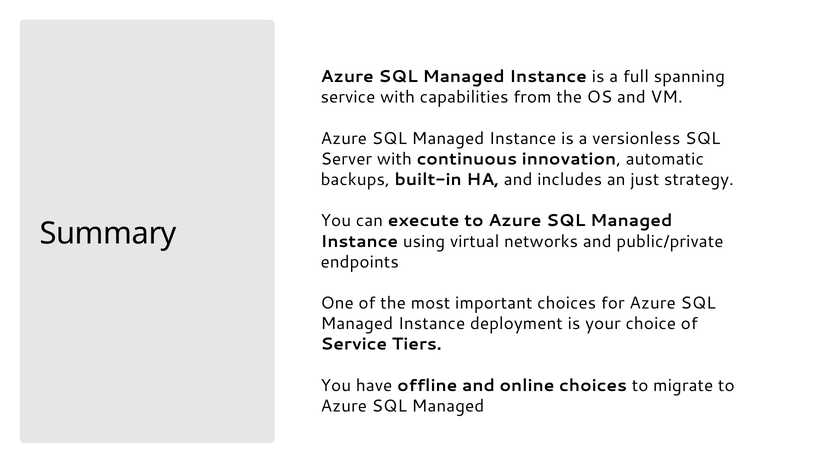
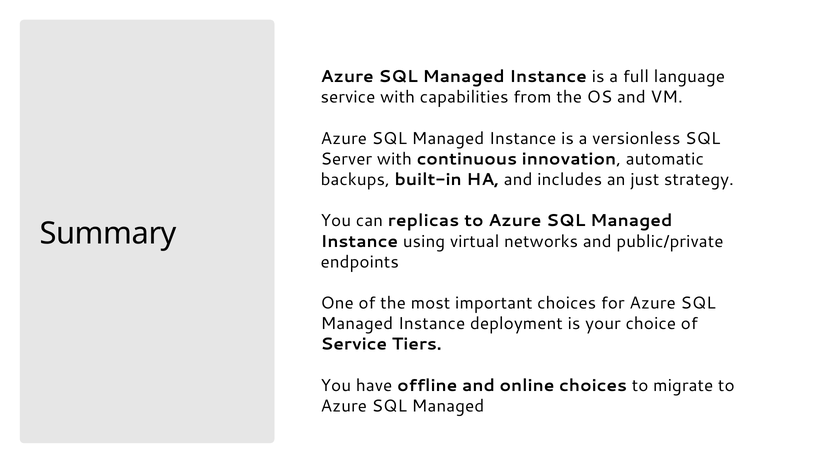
spanning: spanning -> language
execute: execute -> replicas
